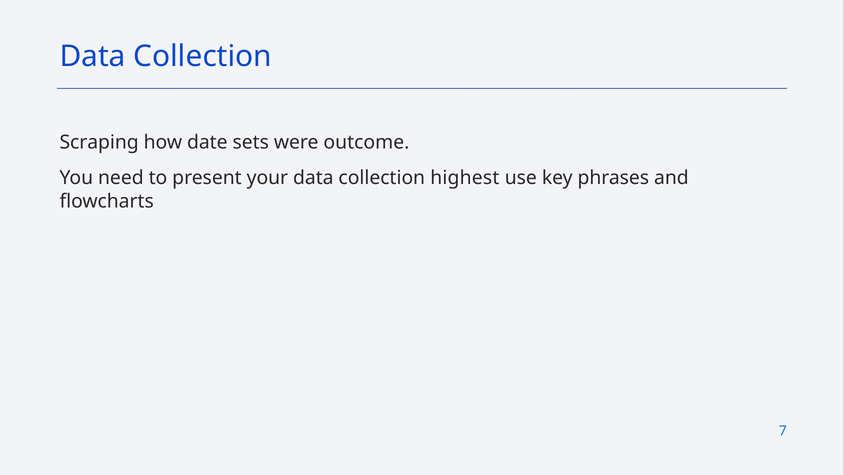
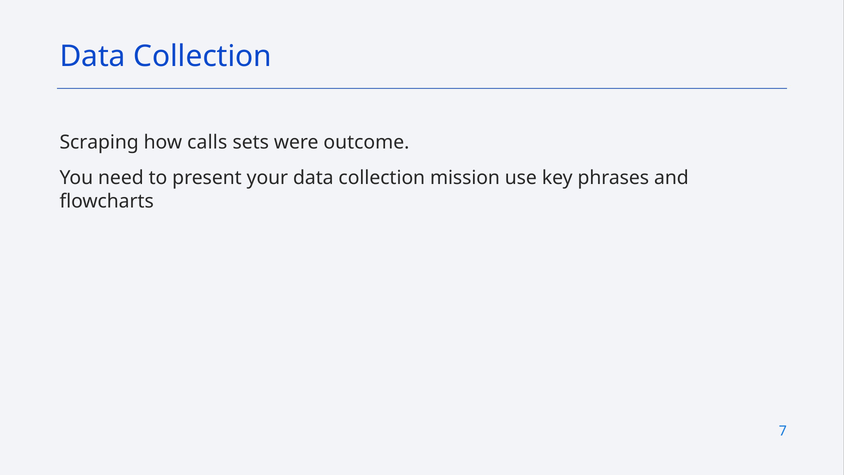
date: date -> calls
highest: highest -> mission
